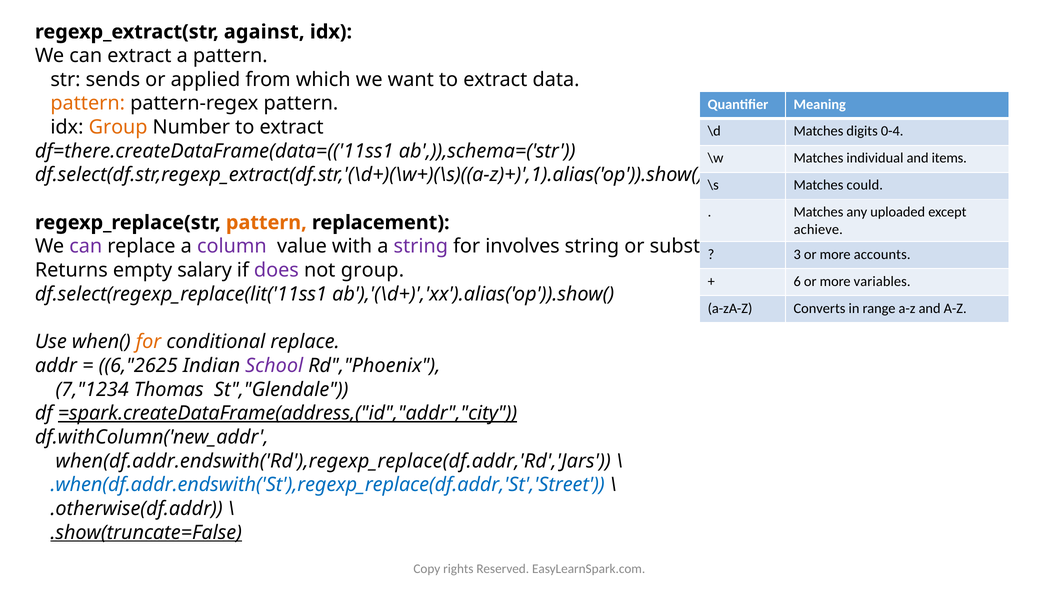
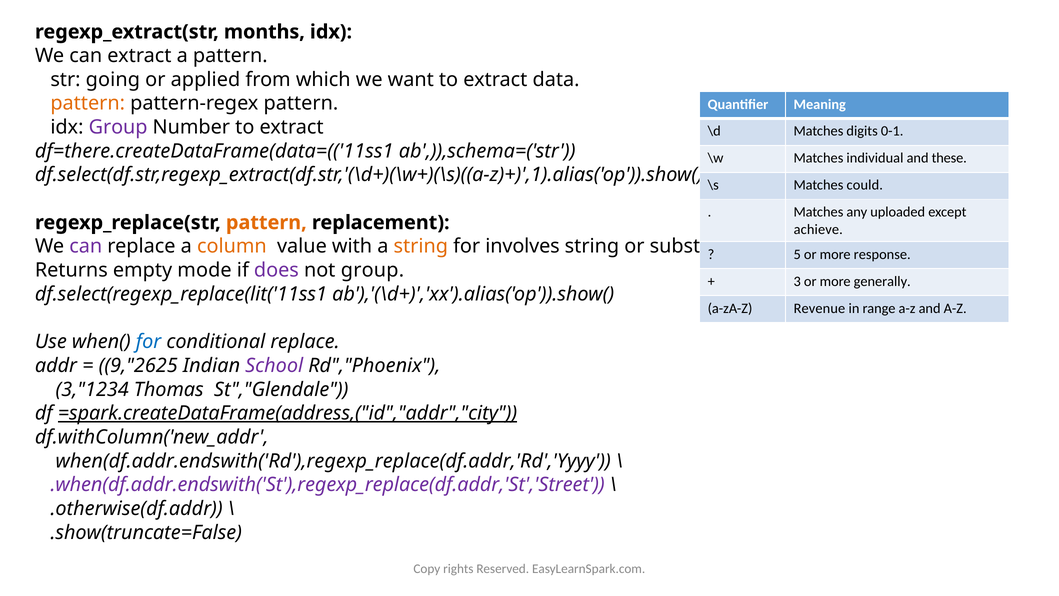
against: against -> months
sends: sends -> going
Group at (118, 127) colour: orange -> purple
0-4: 0-4 -> 0-1
items: items -> these
column colour: purple -> orange
string at (421, 246) colour: purple -> orange
3: 3 -> 5
accounts: accounts -> response
salary: salary -> mode
6: 6 -> 3
variables: variables -> generally
Converts: Converts -> Revenue
for at (149, 342) colour: orange -> blue
6,"2625: 6,"2625 -> 9,"2625
7,"1234: 7,"1234 -> 3,"1234
when(df.addr.endswith('Rd'),regexp_replace(df.addr,'Rd','Jars: when(df.addr.endswith('Rd'),regexp_replace(df.addr,'Rd','Jars -> when(df.addr.endswith('Rd'),regexp_replace(df.addr,'Rd','Yyyy
.when(df.addr.endswith('St'),regexp_replace(df.addr,'St','Street colour: blue -> purple
.show(truncate=False underline: present -> none
